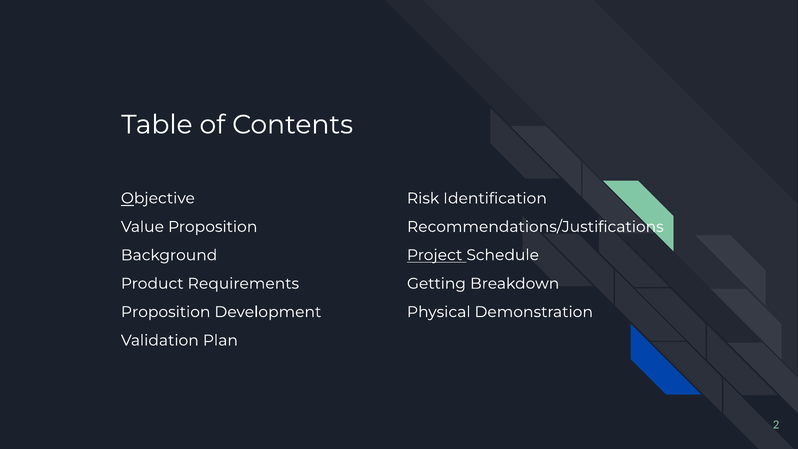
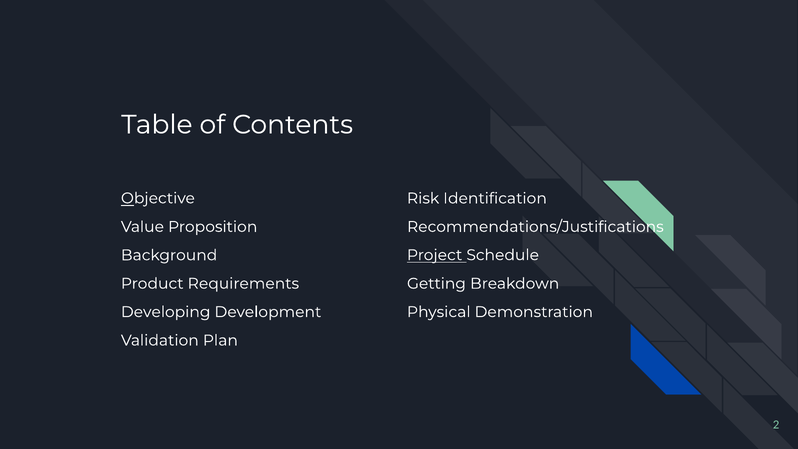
Proposition at (166, 312): Proposition -> Developing
